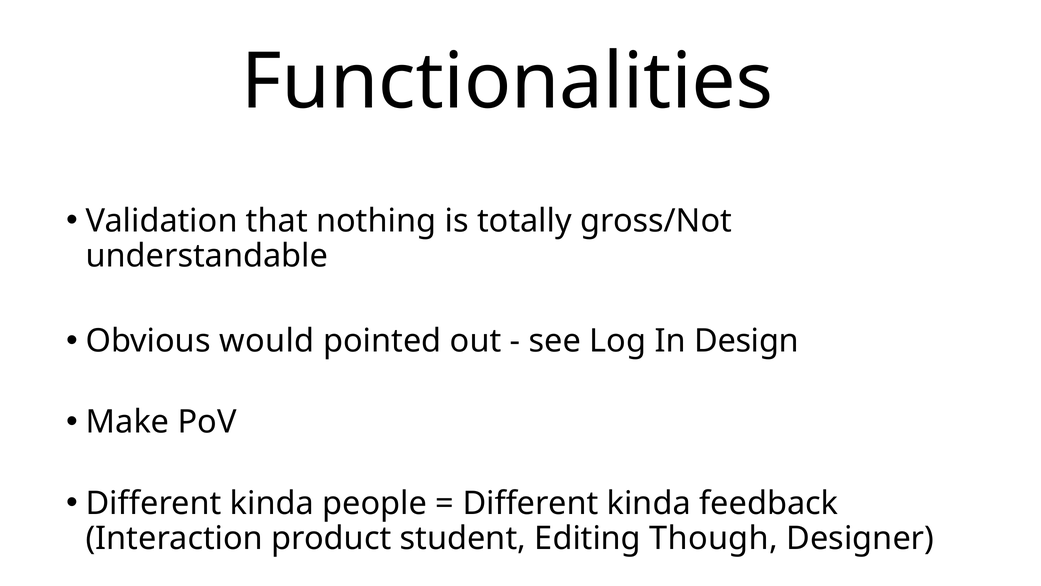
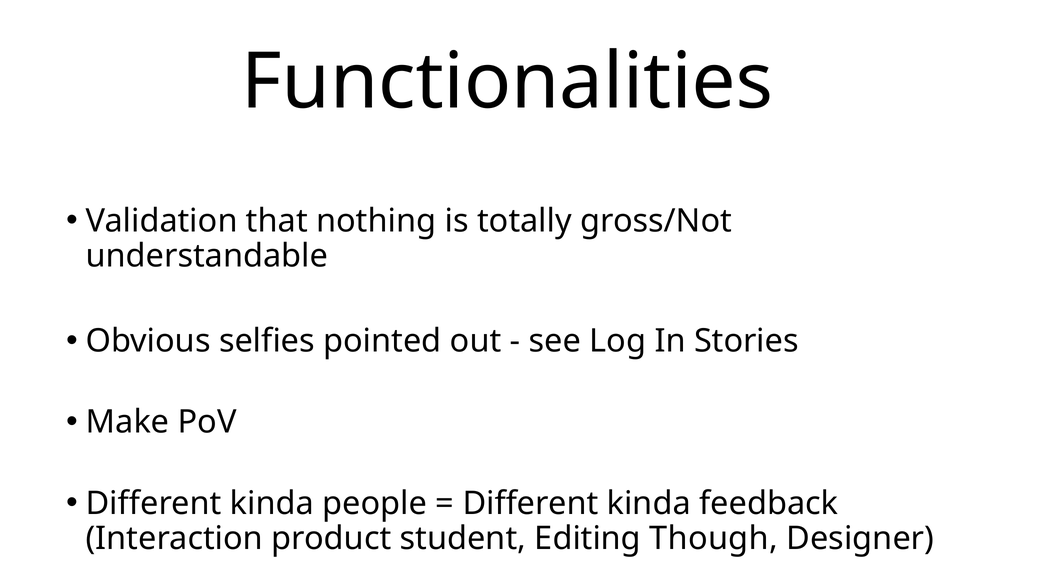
would: would -> selfies
Design: Design -> Stories
